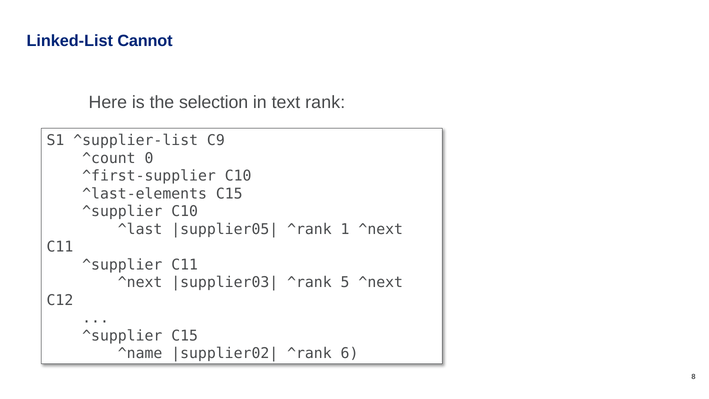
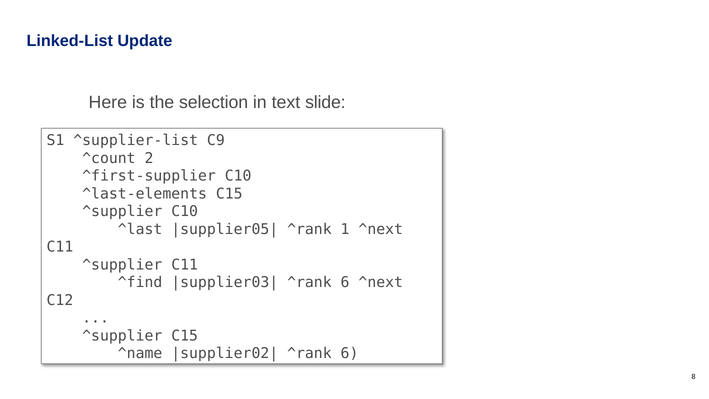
Cannot: Cannot -> Update
rank: rank -> slide
0: 0 -> 2
^next at (140, 282): ^next -> ^find
5 at (345, 282): 5 -> 6
